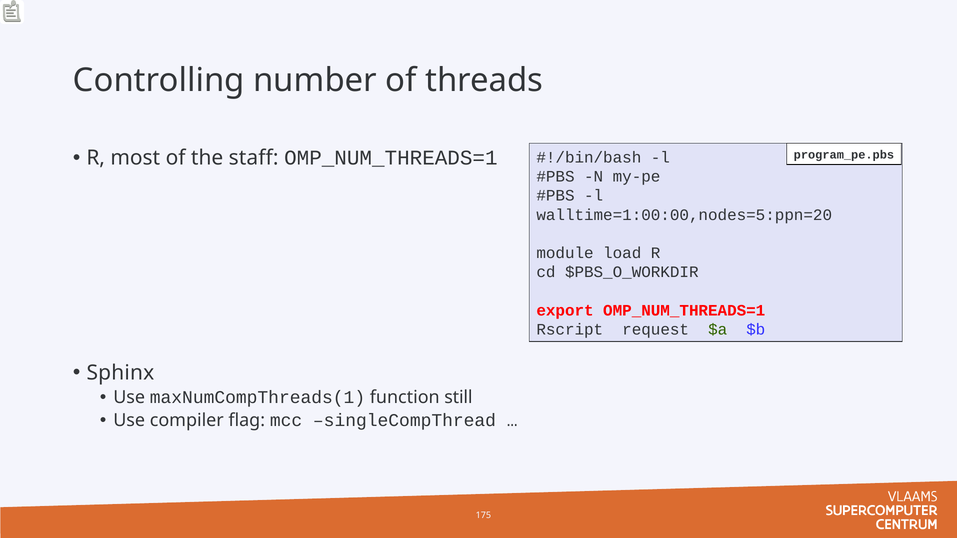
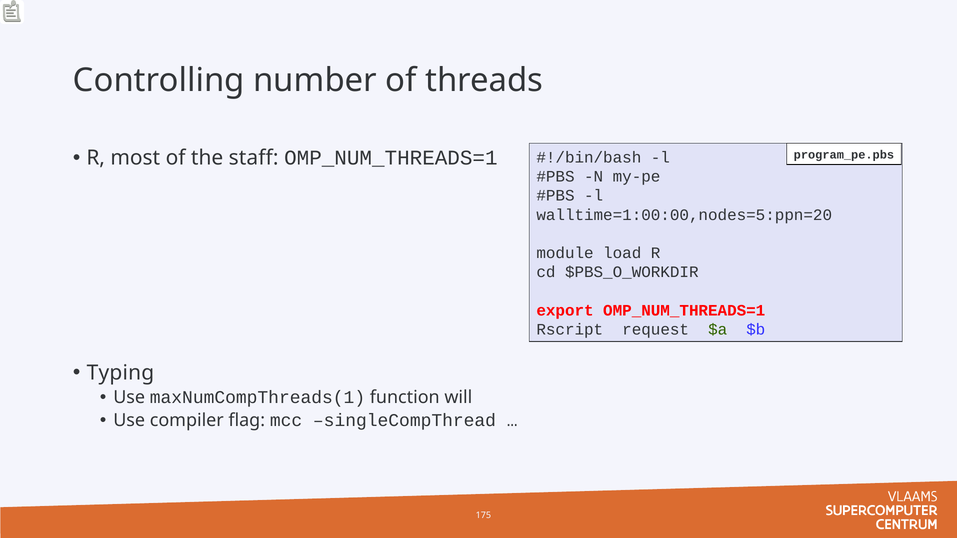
Sphinx: Sphinx -> Typing
still: still -> will
